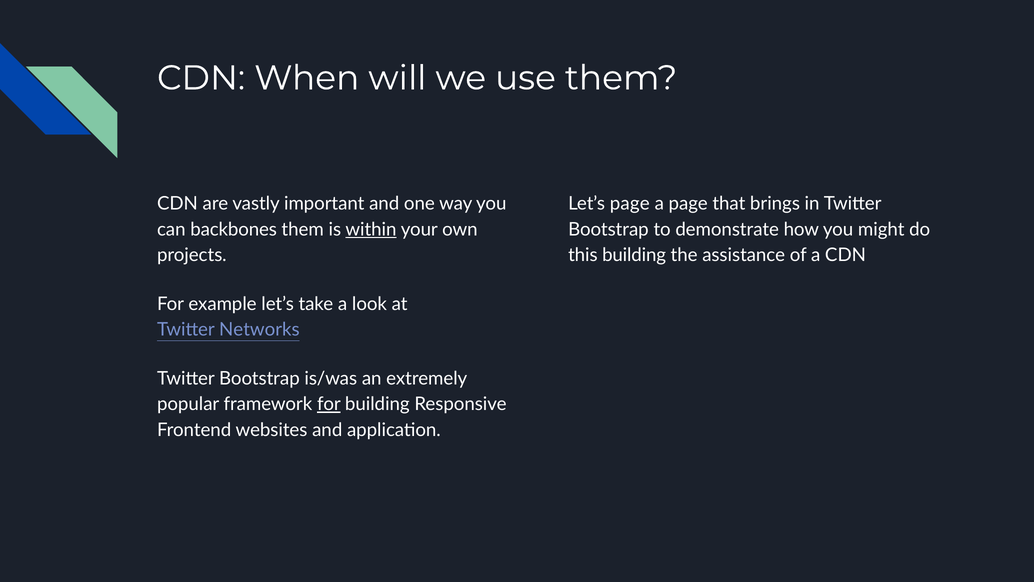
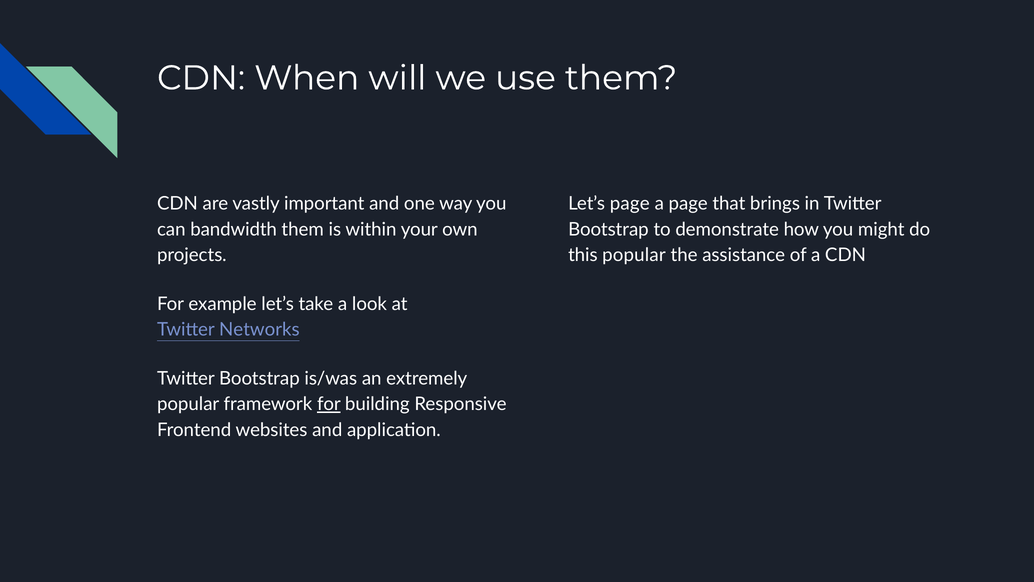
backbones: backbones -> bandwidth
within underline: present -> none
this building: building -> popular
